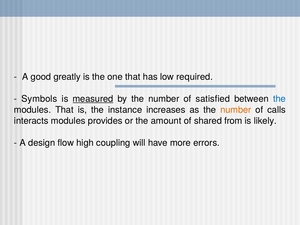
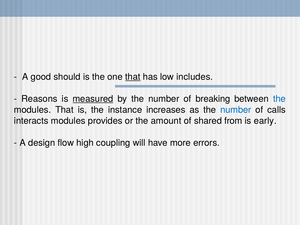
greatly: greatly -> should
that at (133, 77) underline: none -> present
required: required -> includes
Symbols: Symbols -> Reasons
satisfied: satisfied -> breaking
number at (236, 110) colour: orange -> blue
likely: likely -> early
